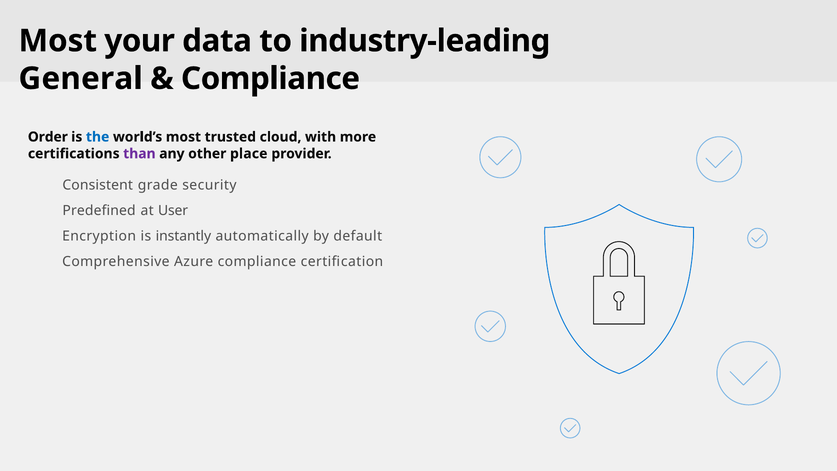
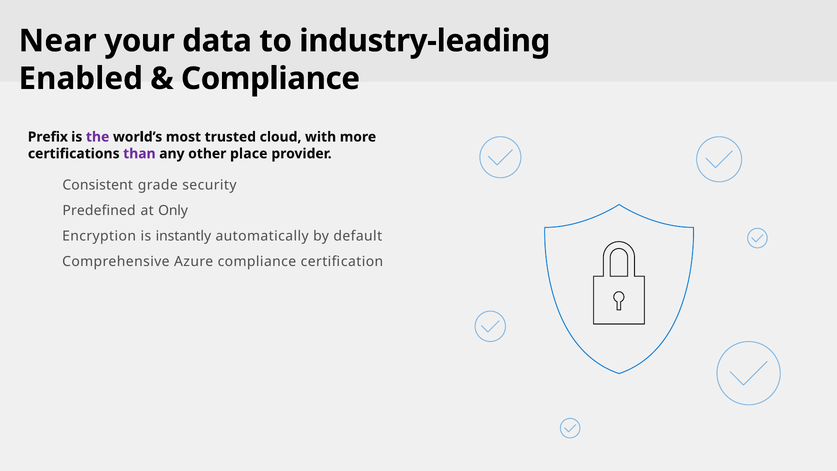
Most at (58, 41): Most -> Near
General: General -> Enabled
Order: Order -> Prefix
the colour: blue -> purple
User: User -> Only
